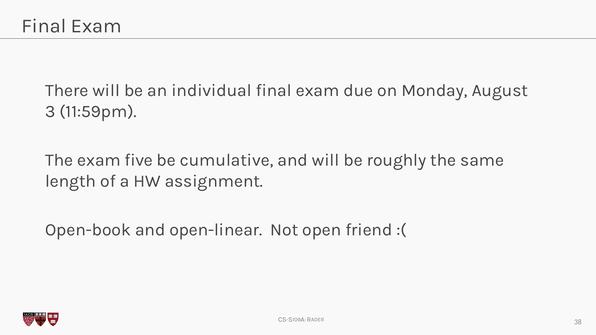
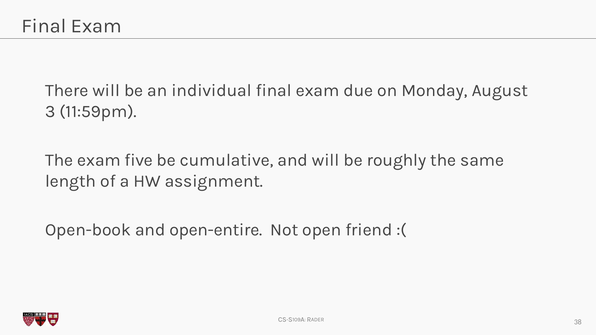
open-linear: open-linear -> open-entire
